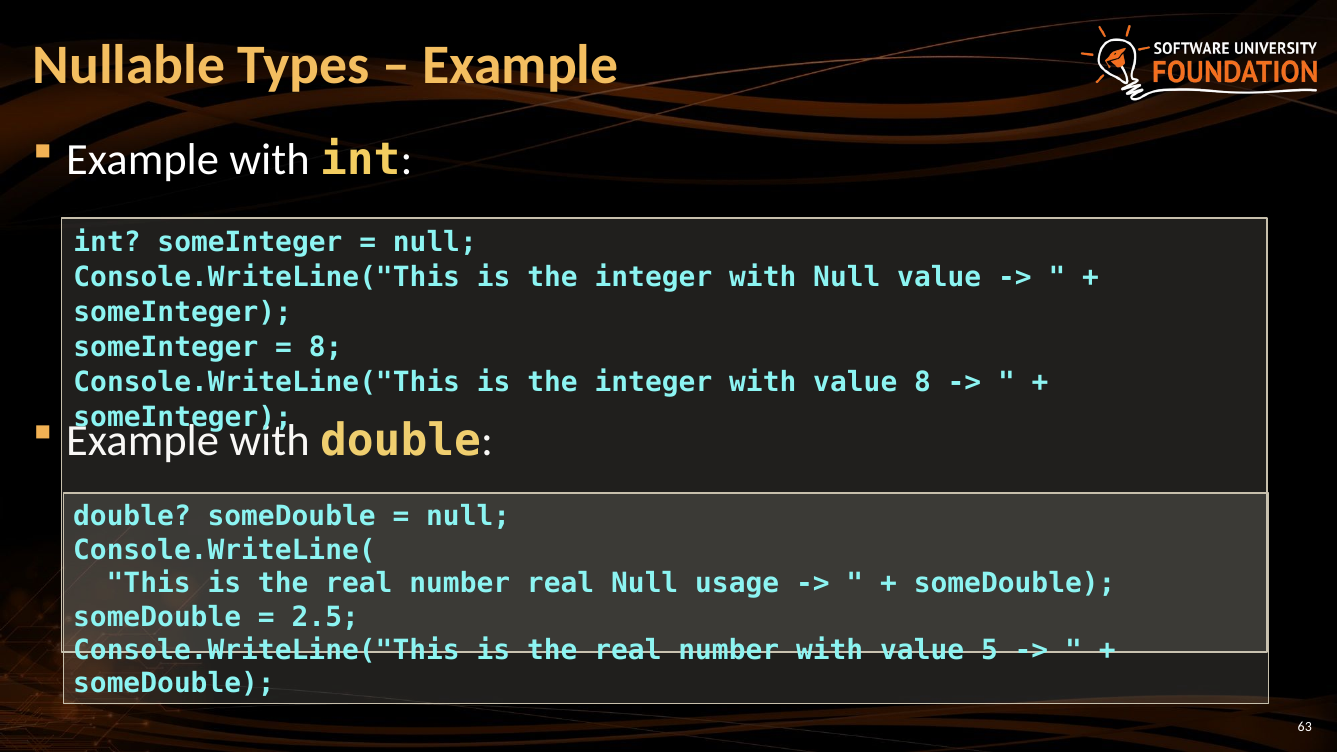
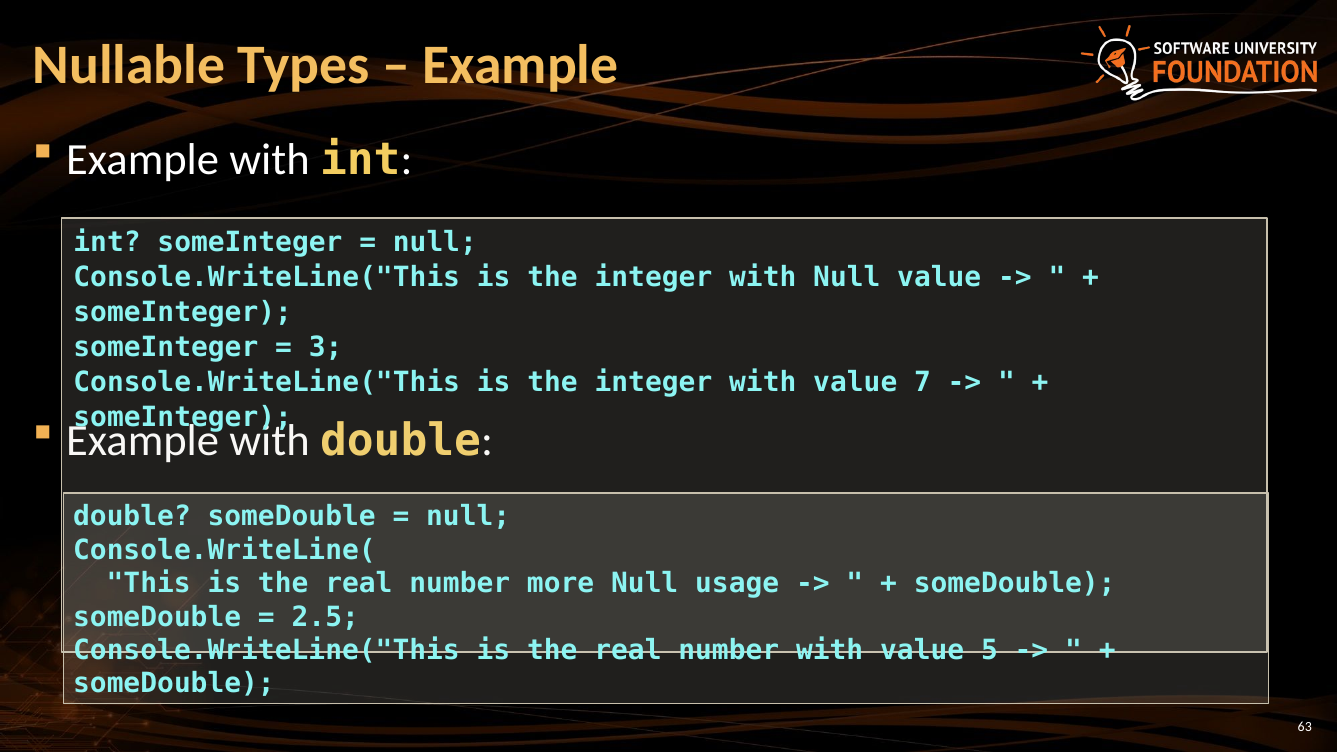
8 at (326, 348): 8 -> 3
value 8: 8 -> 7
number real: real -> more
